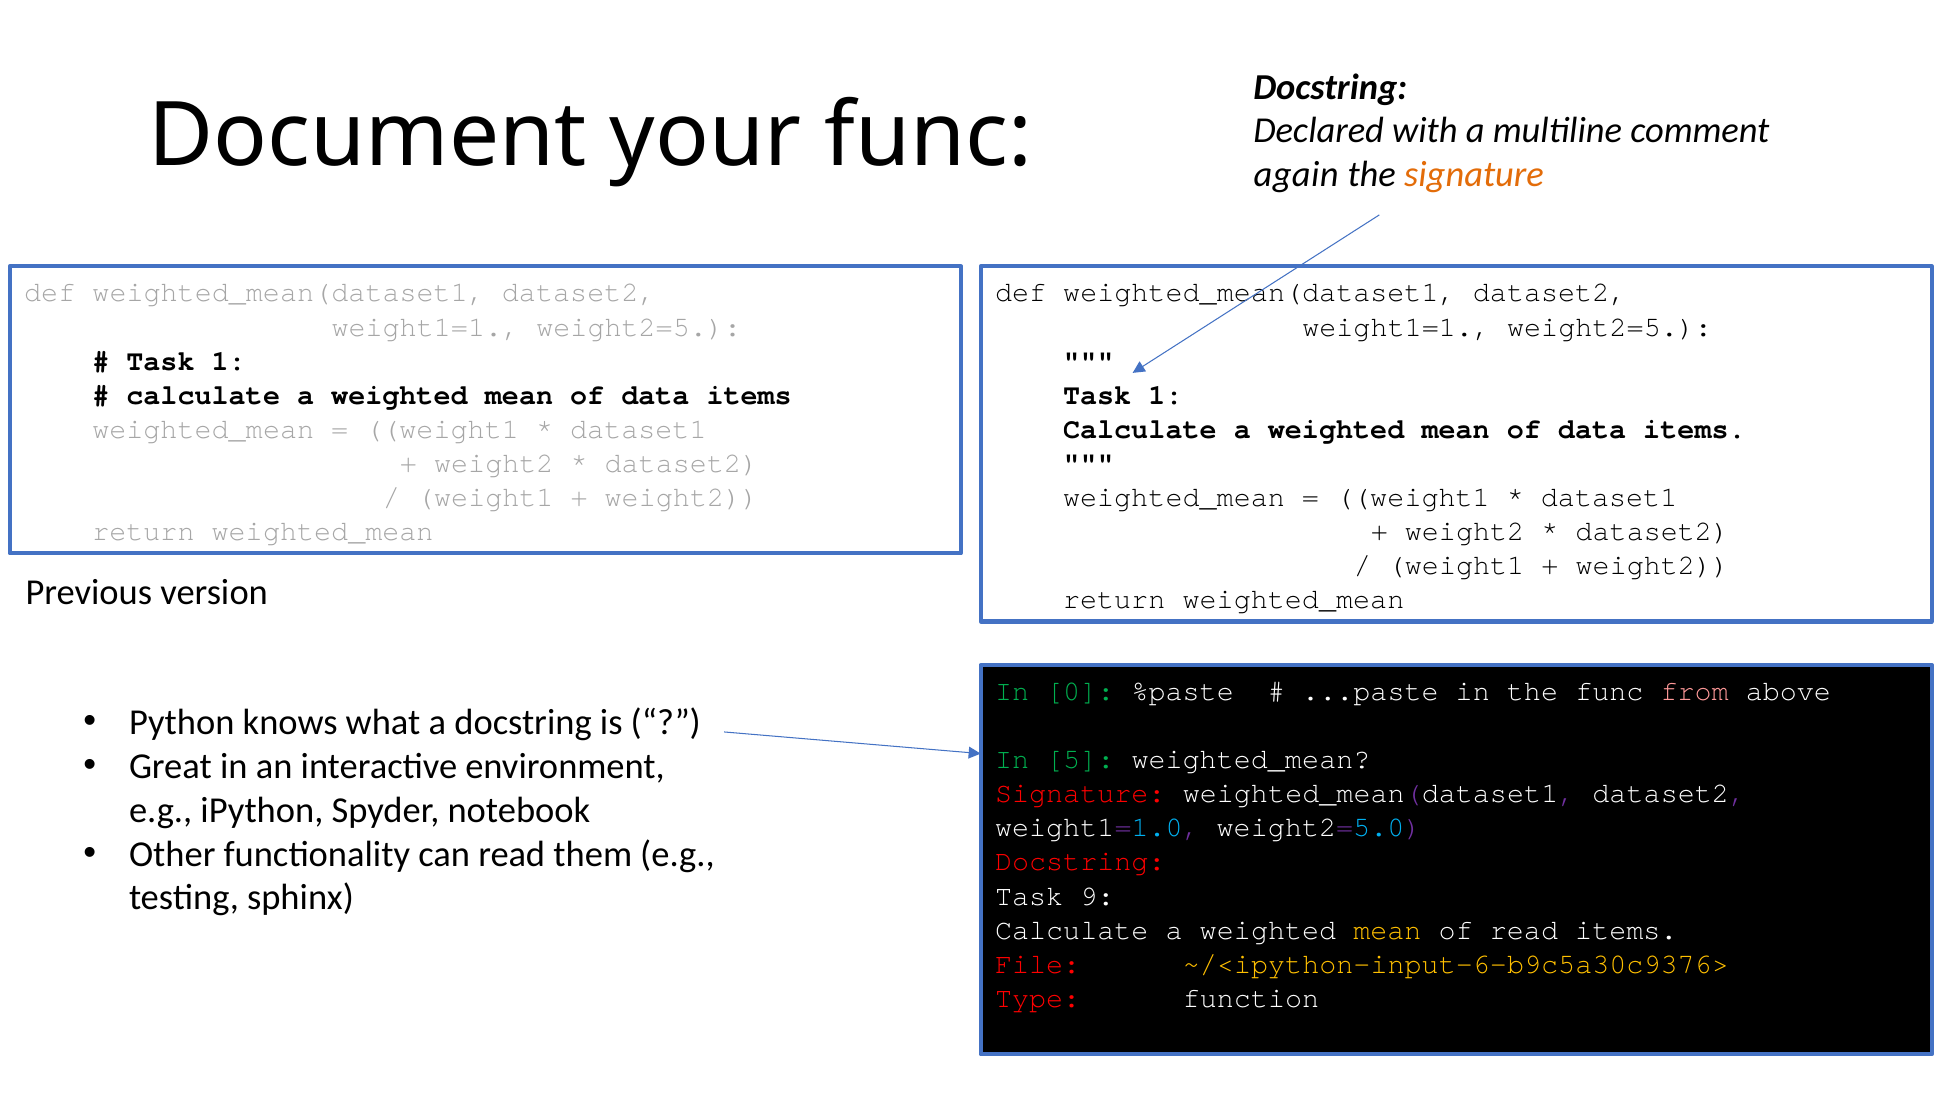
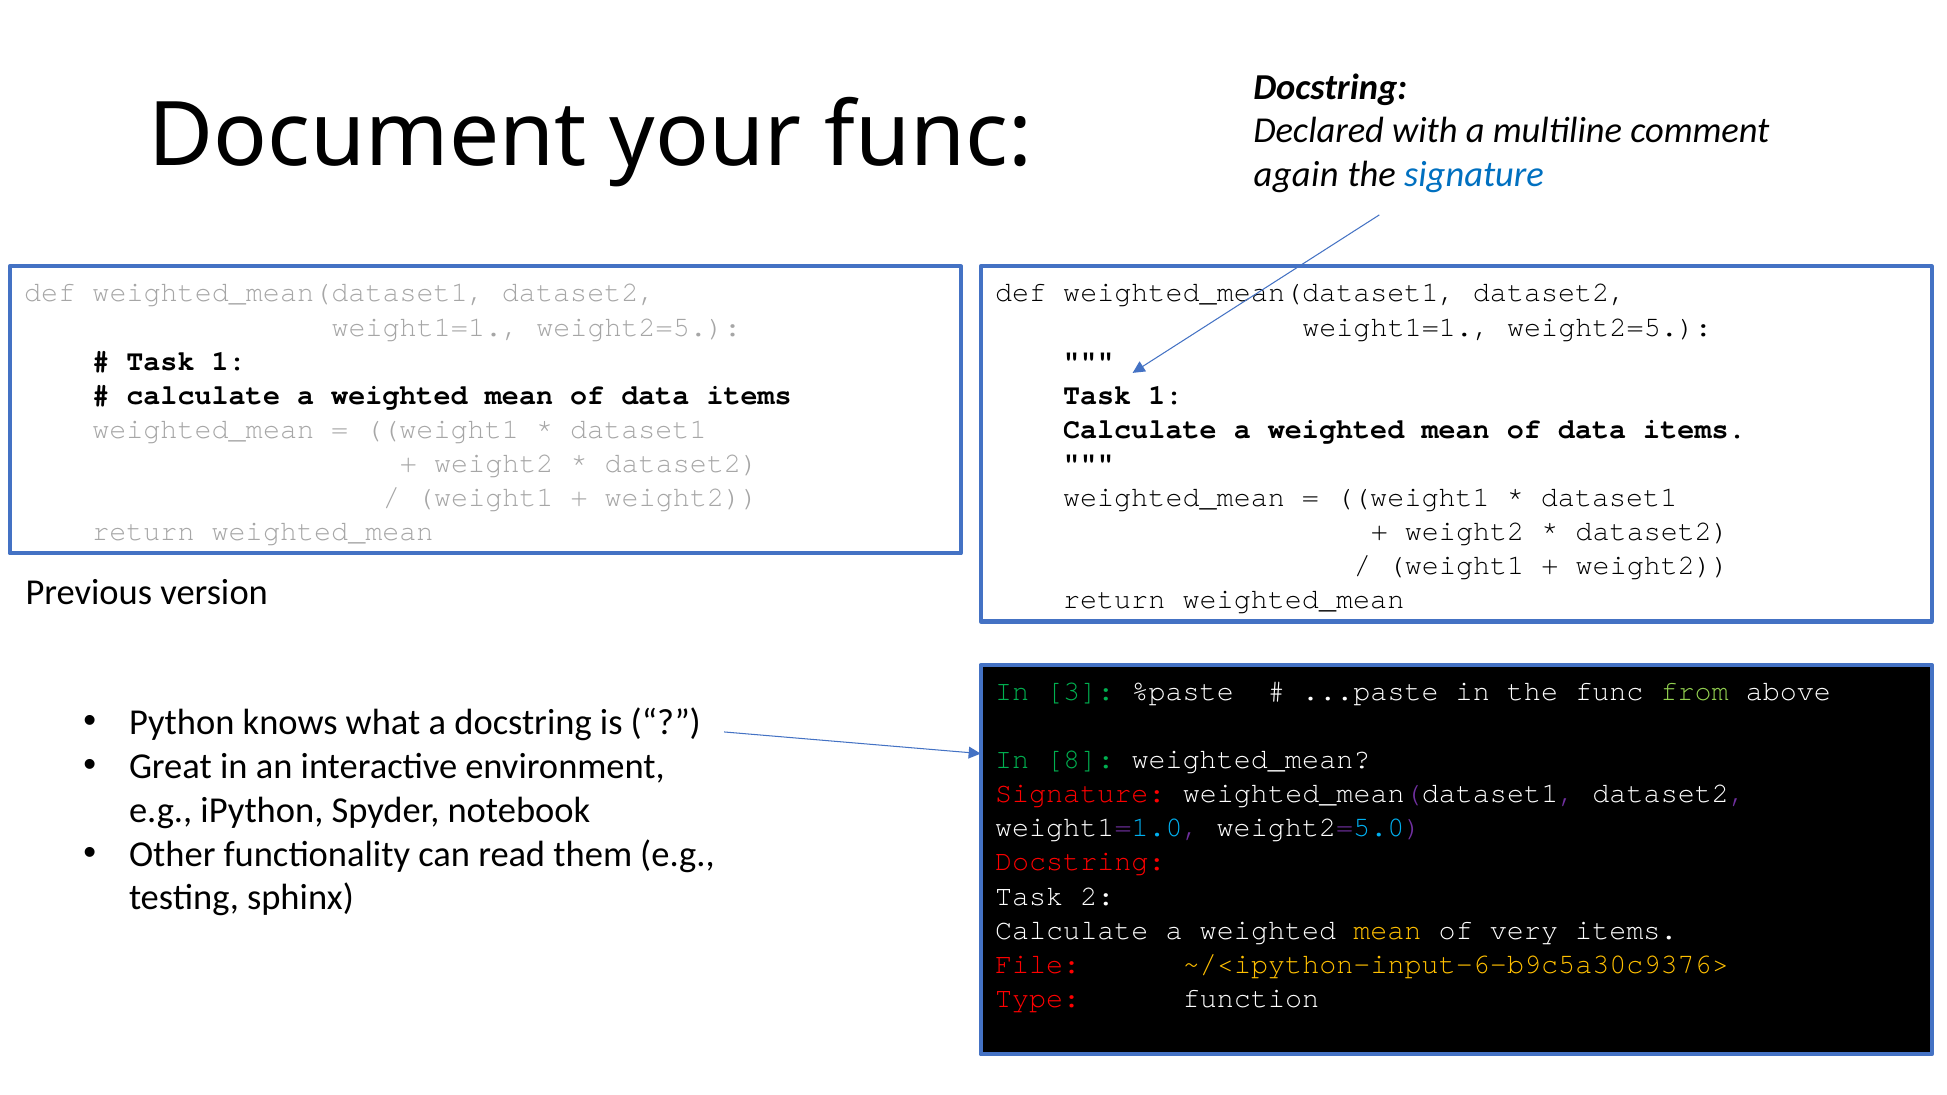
signature at (1474, 175) colour: orange -> blue
0: 0 -> 3
from colour: pink -> light green
5: 5 -> 8
9: 9 -> 2
of read: read -> very
